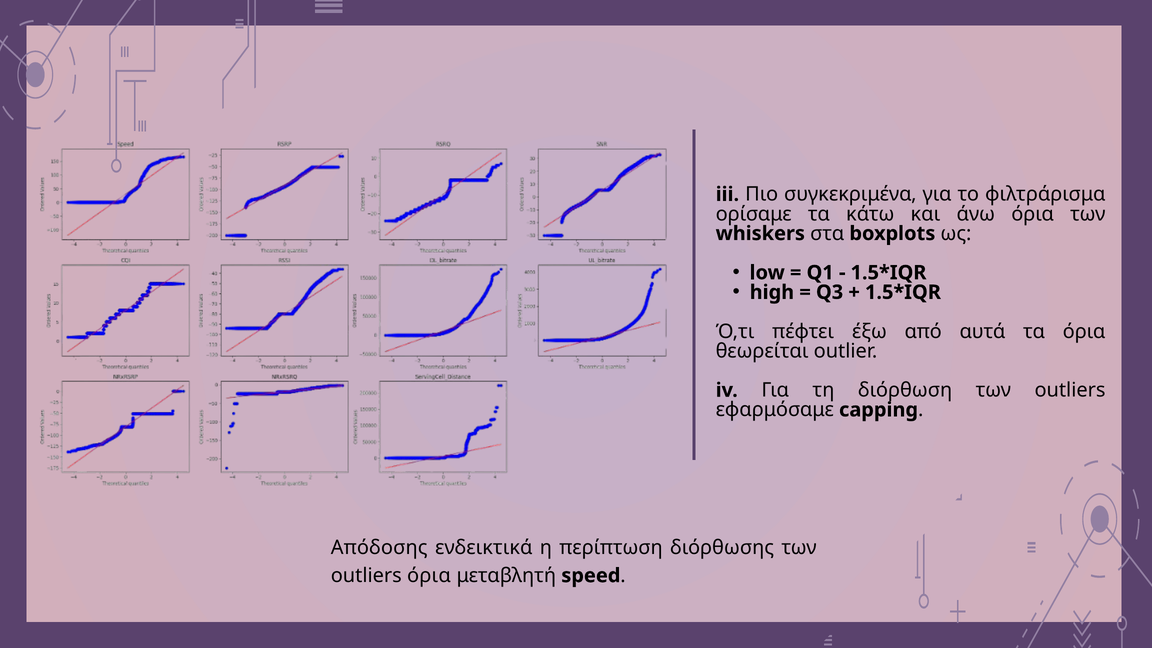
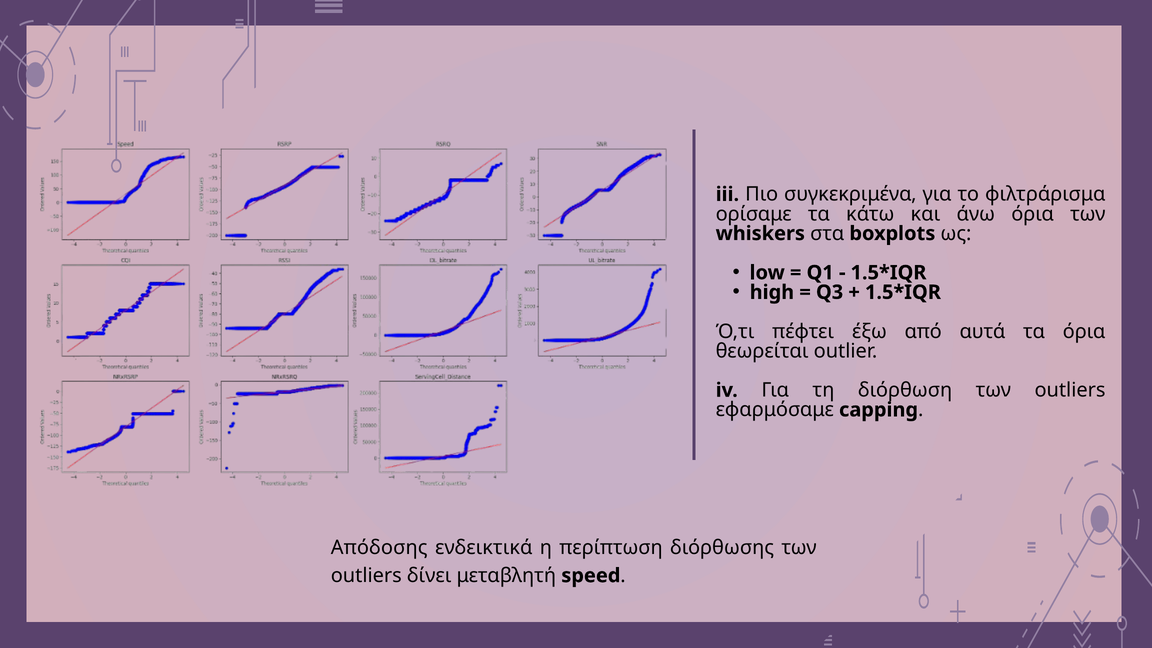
outliers όρια: όρια -> δίνει
